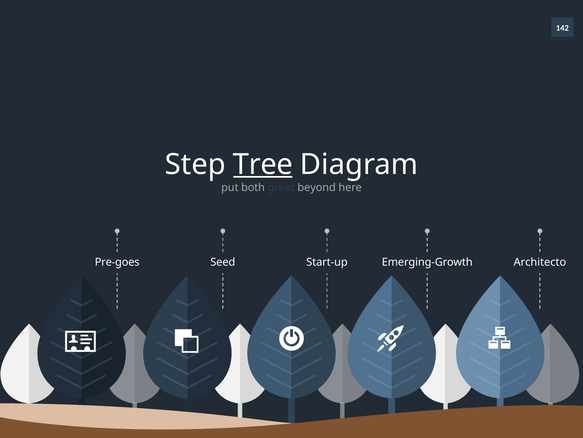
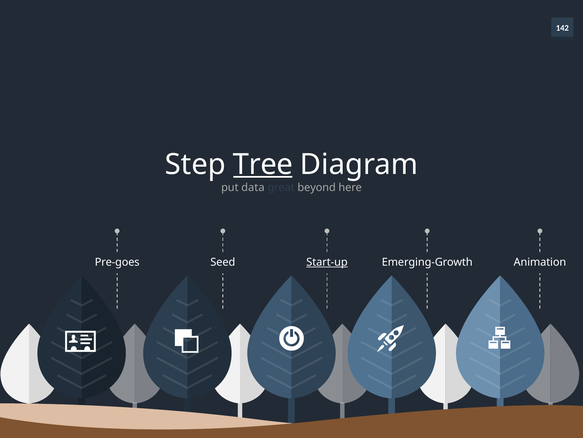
both: both -> data
Start-up underline: none -> present
Architecto: Architecto -> Animation
